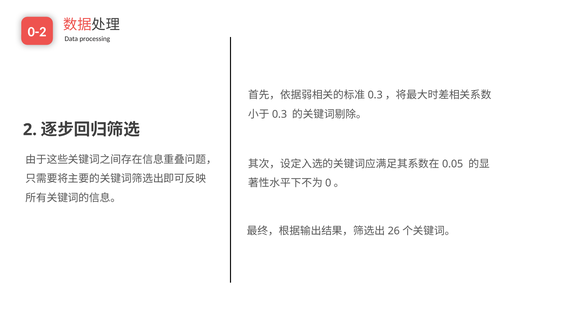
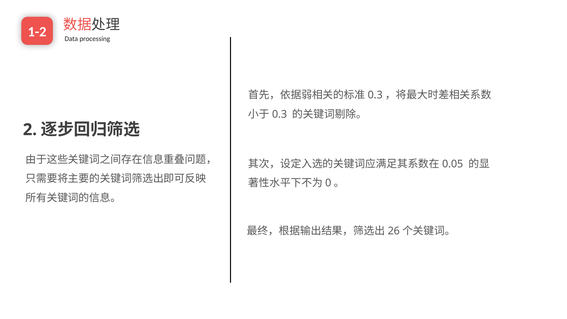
0-2: 0-2 -> 1-2
